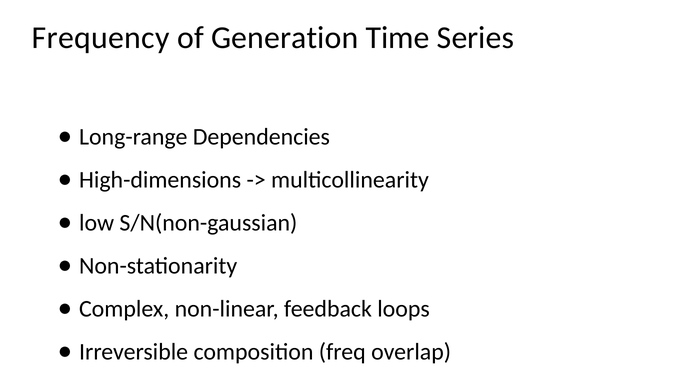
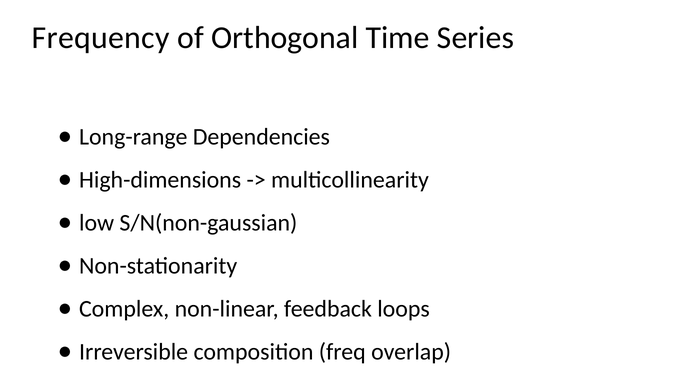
Generation: Generation -> Orthogonal
